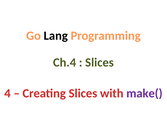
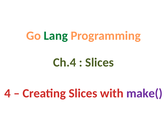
Lang colour: black -> green
